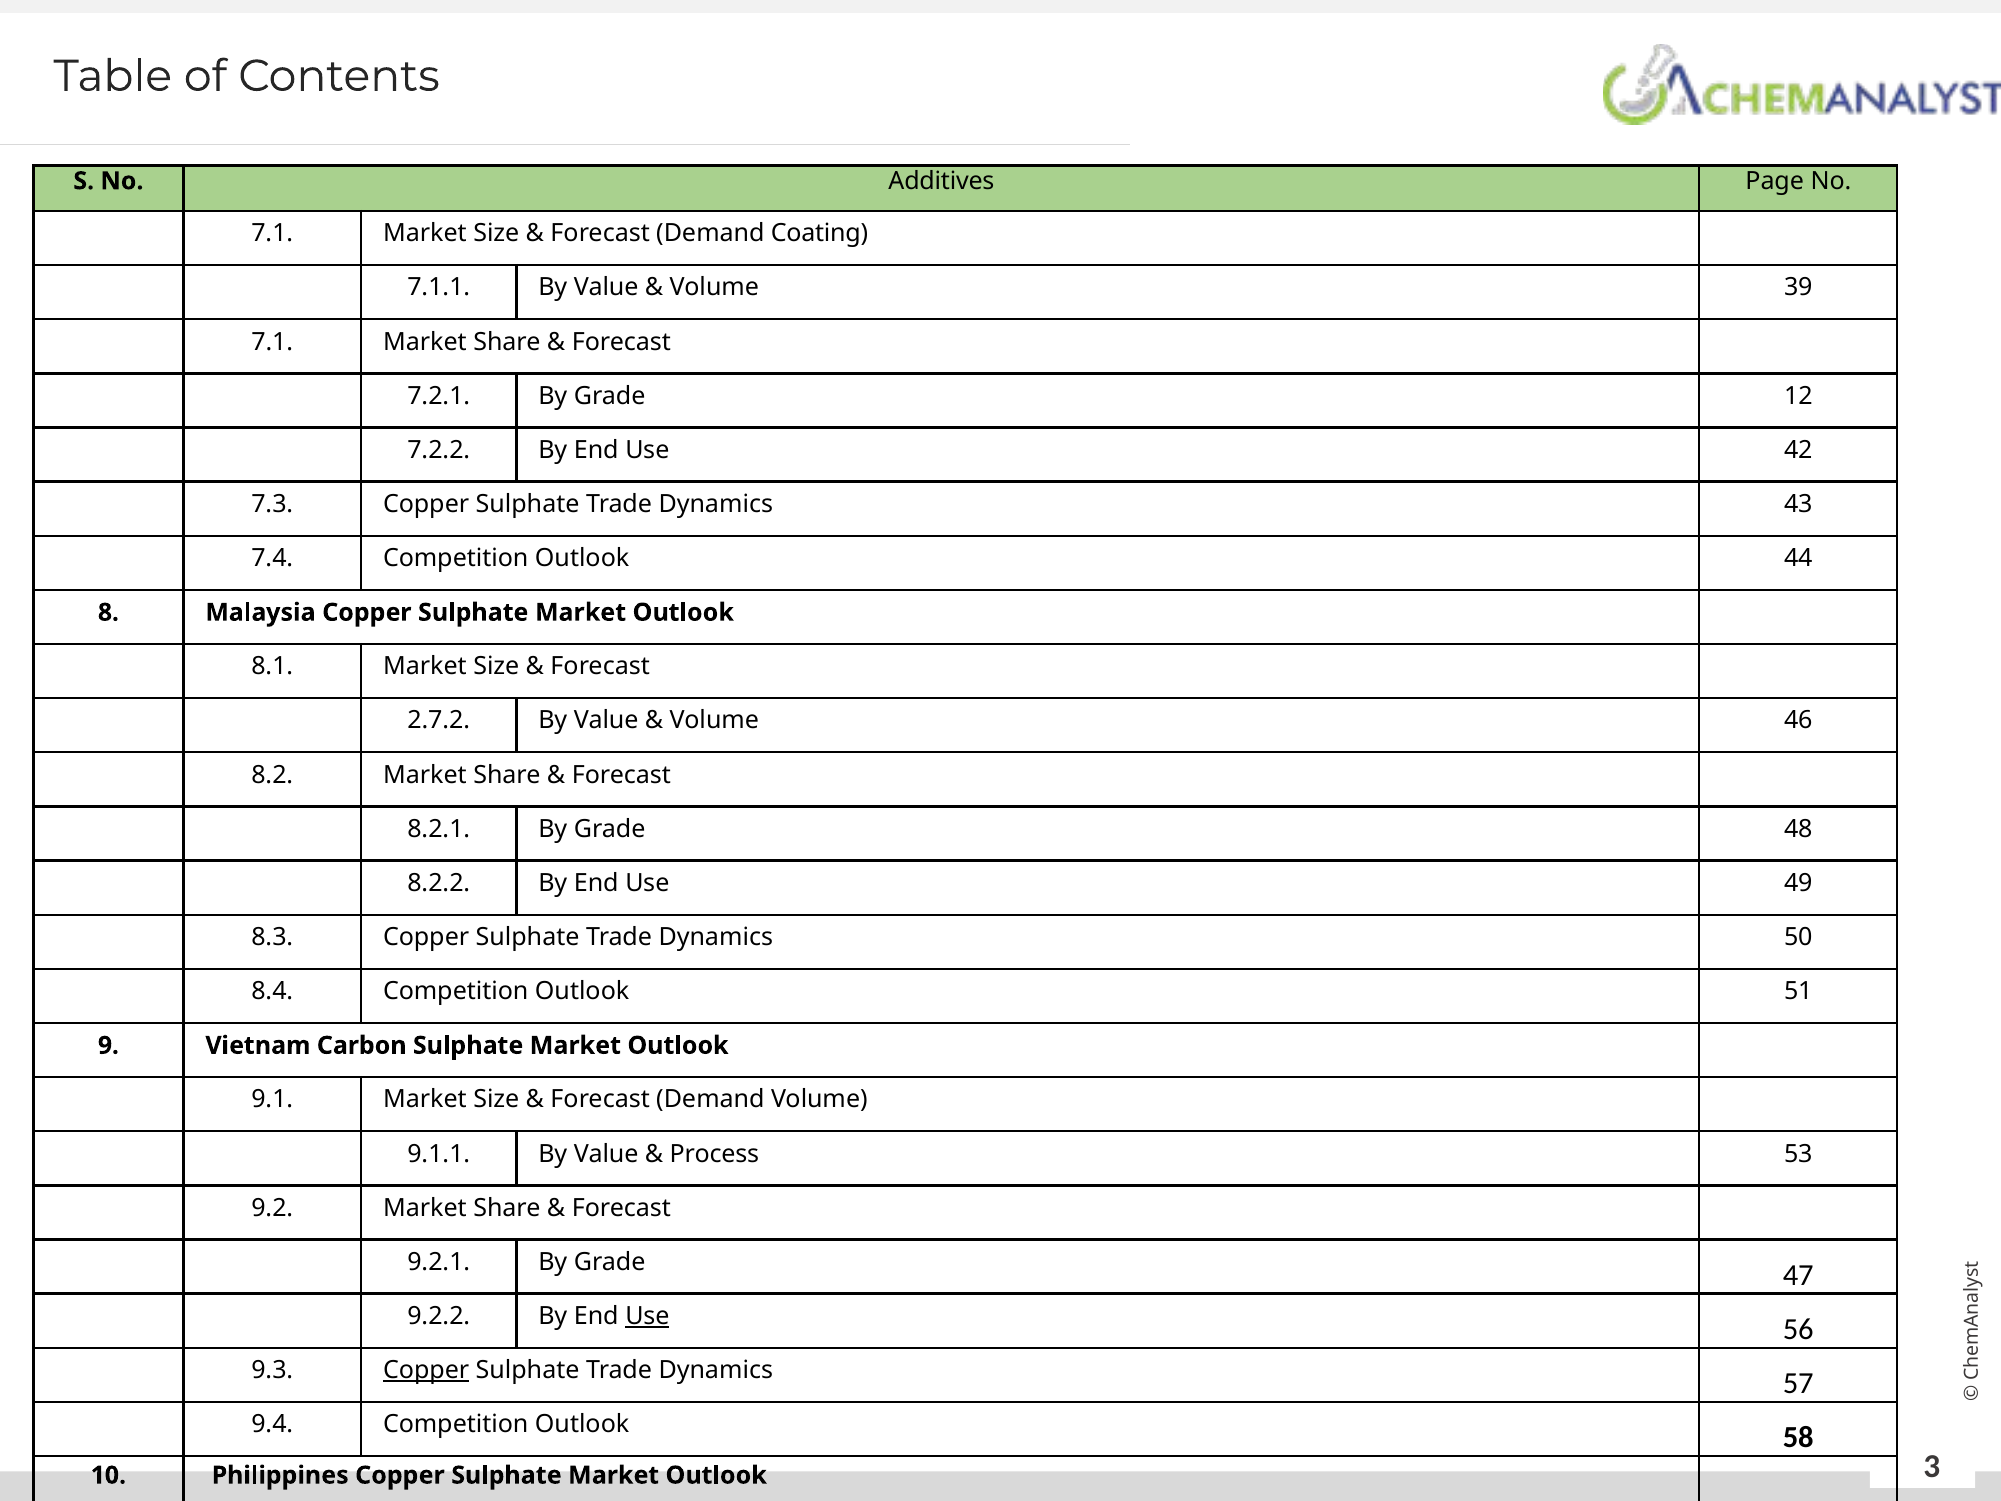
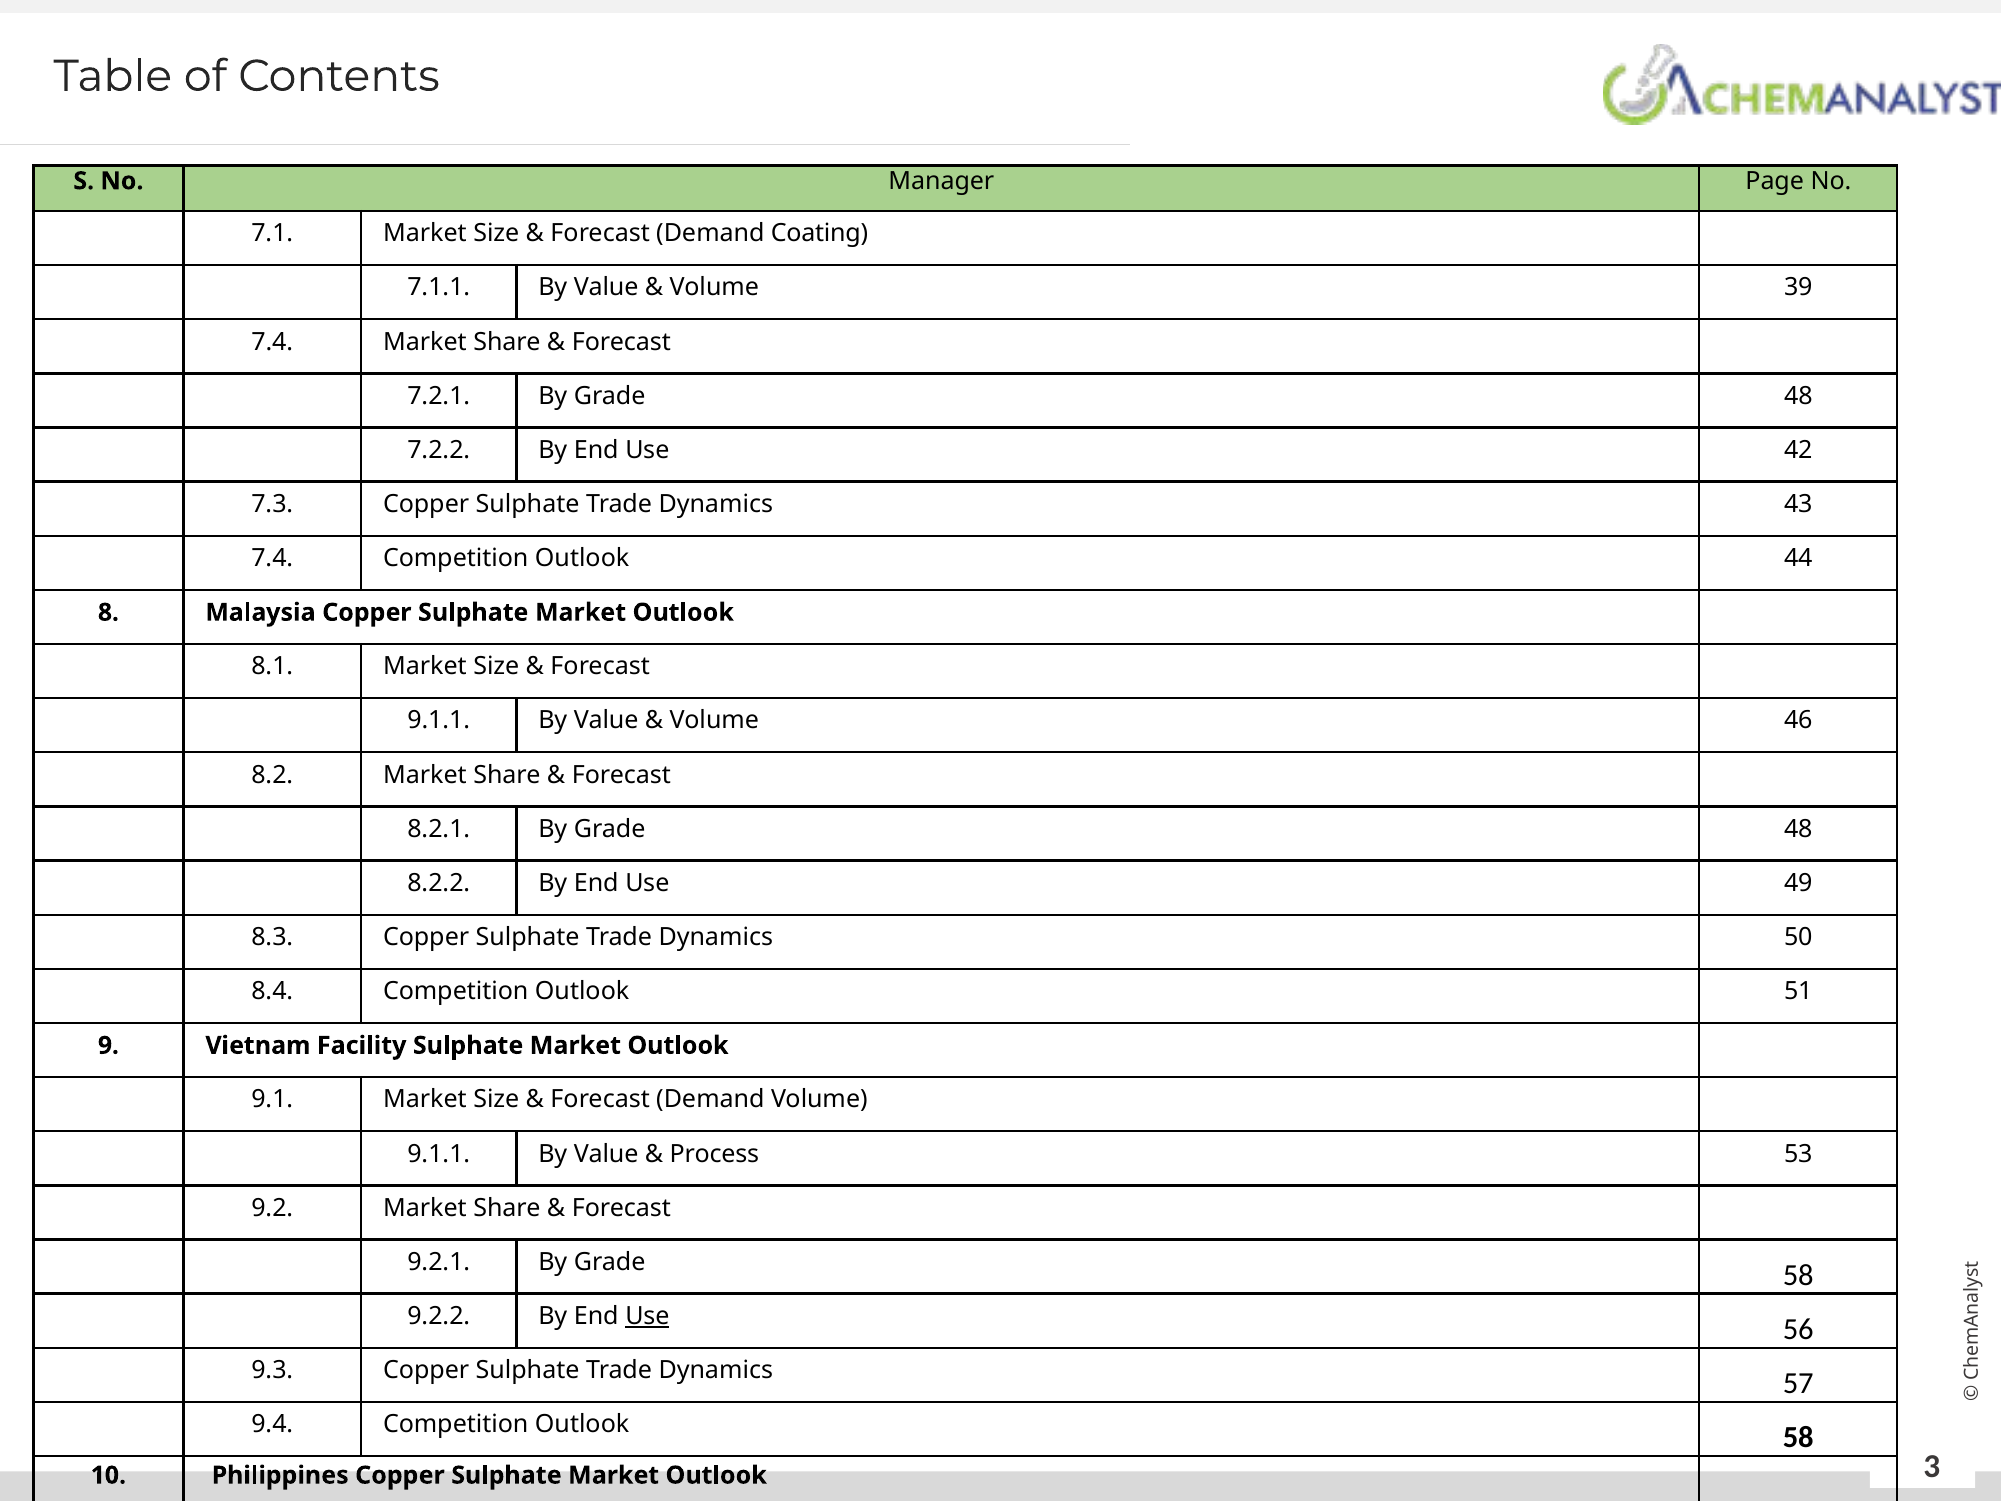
Additives: Additives -> Manager
7.1 at (272, 342): 7.1 -> 7.4
7.2.1 By Grade 12: 12 -> 48
2.7.2 at (439, 721): 2.7.2 -> 9.1.1
Carbon: Carbon -> Facility
Grade 47: 47 -> 58
Copper at (426, 1370) underline: present -> none
